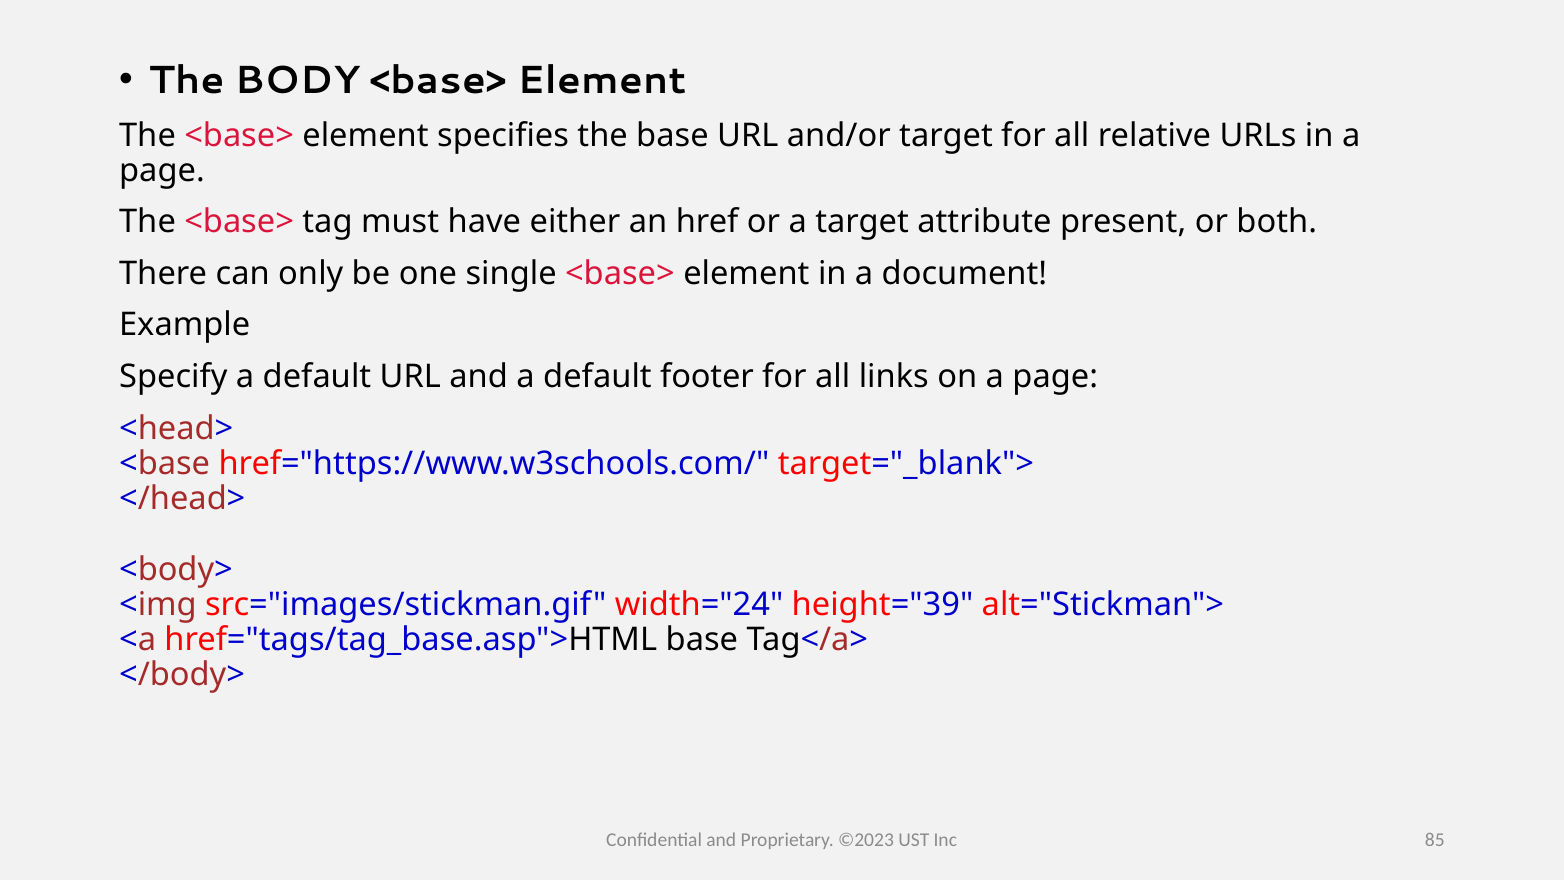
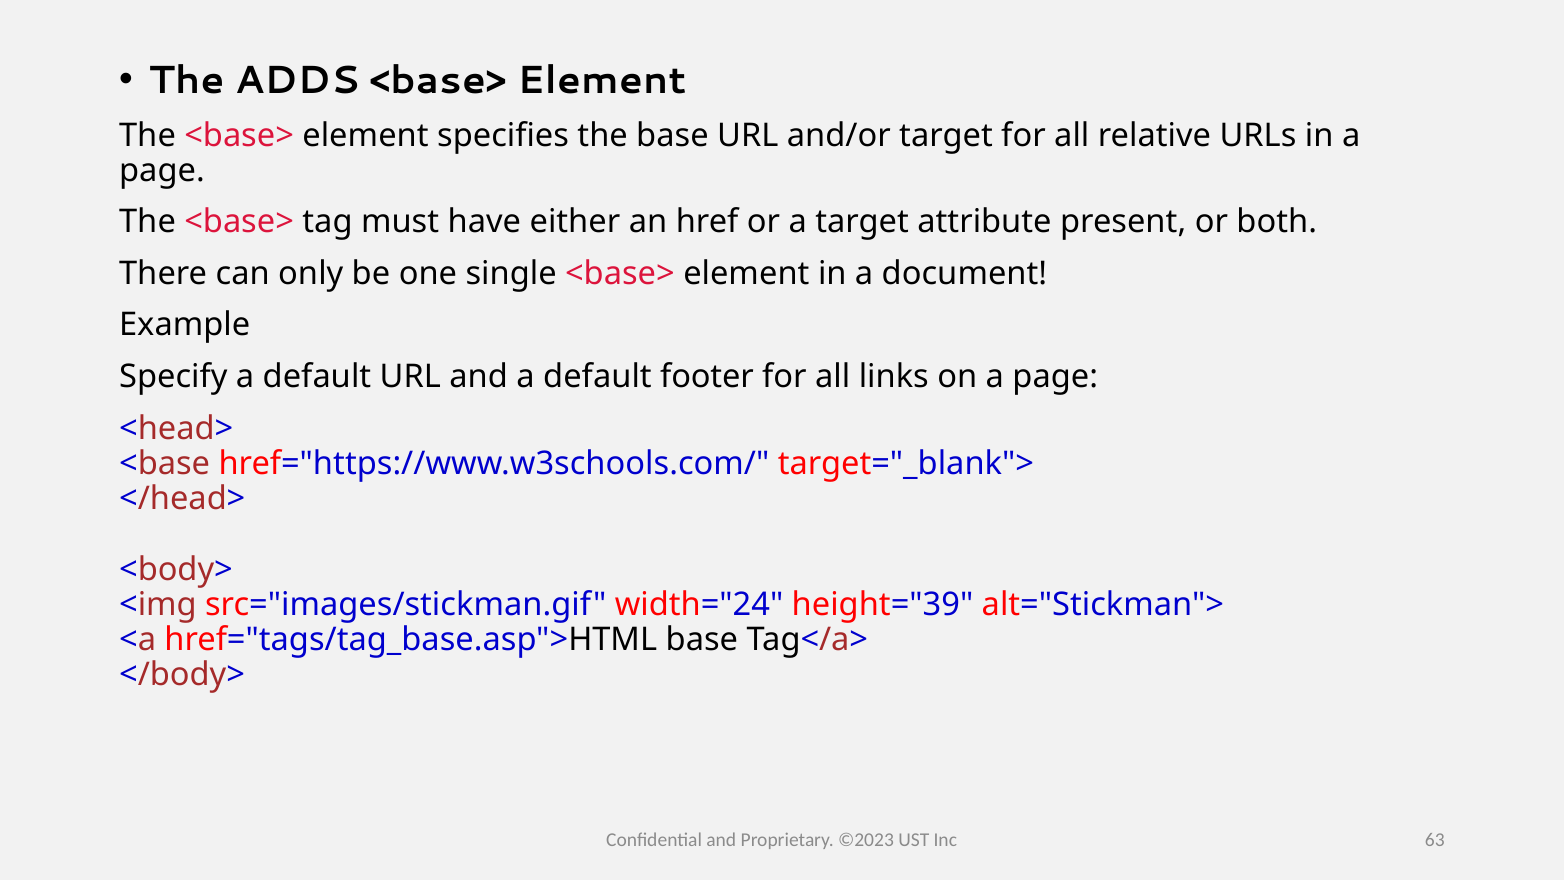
BODY: BODY -> ADDS
85: 85 -> 63
